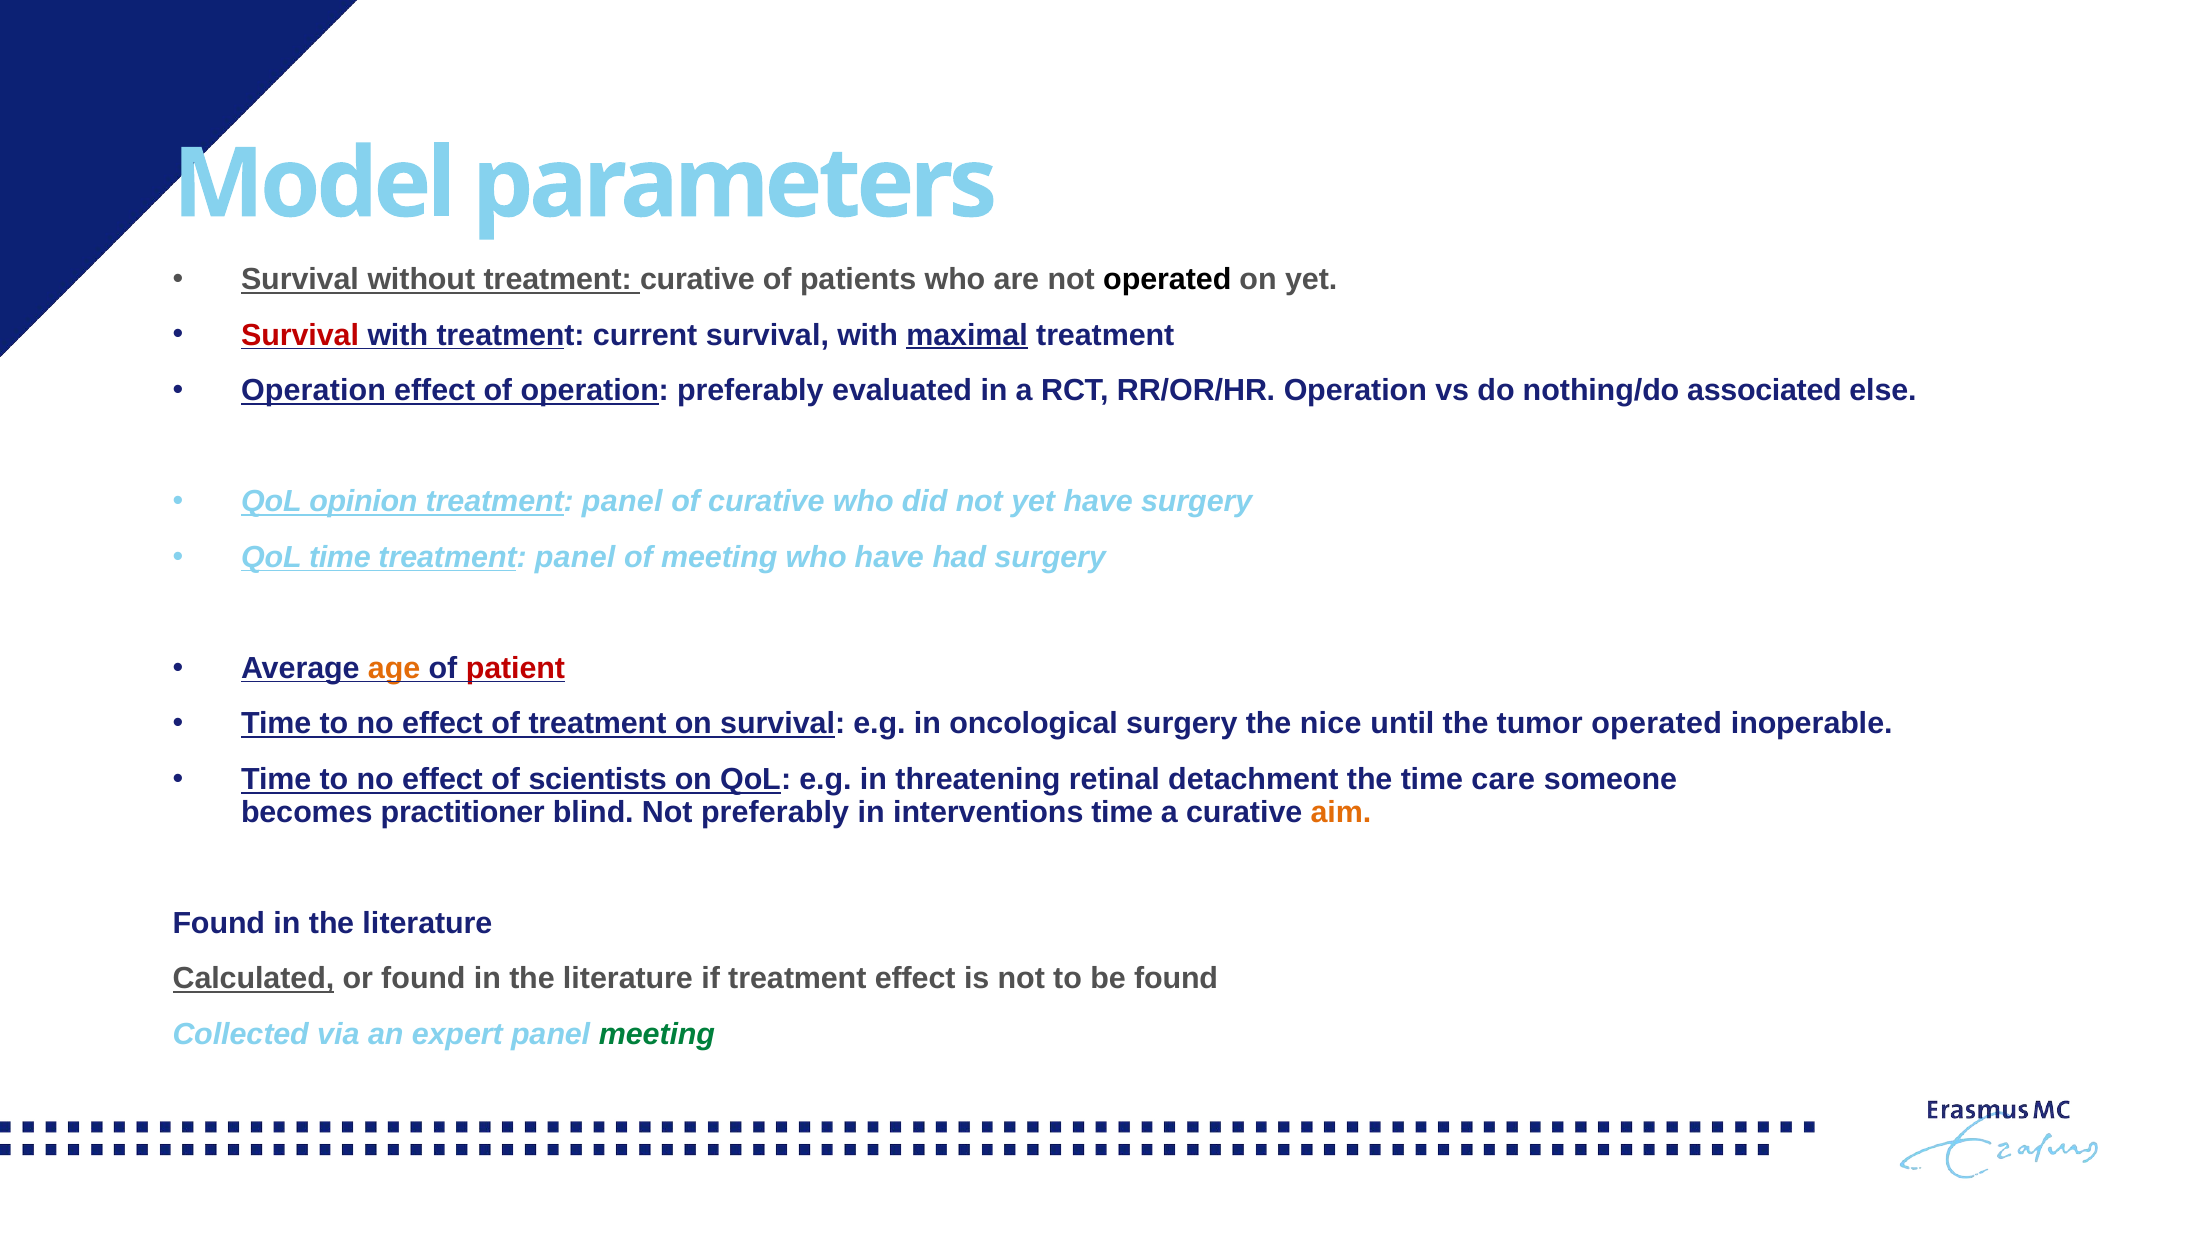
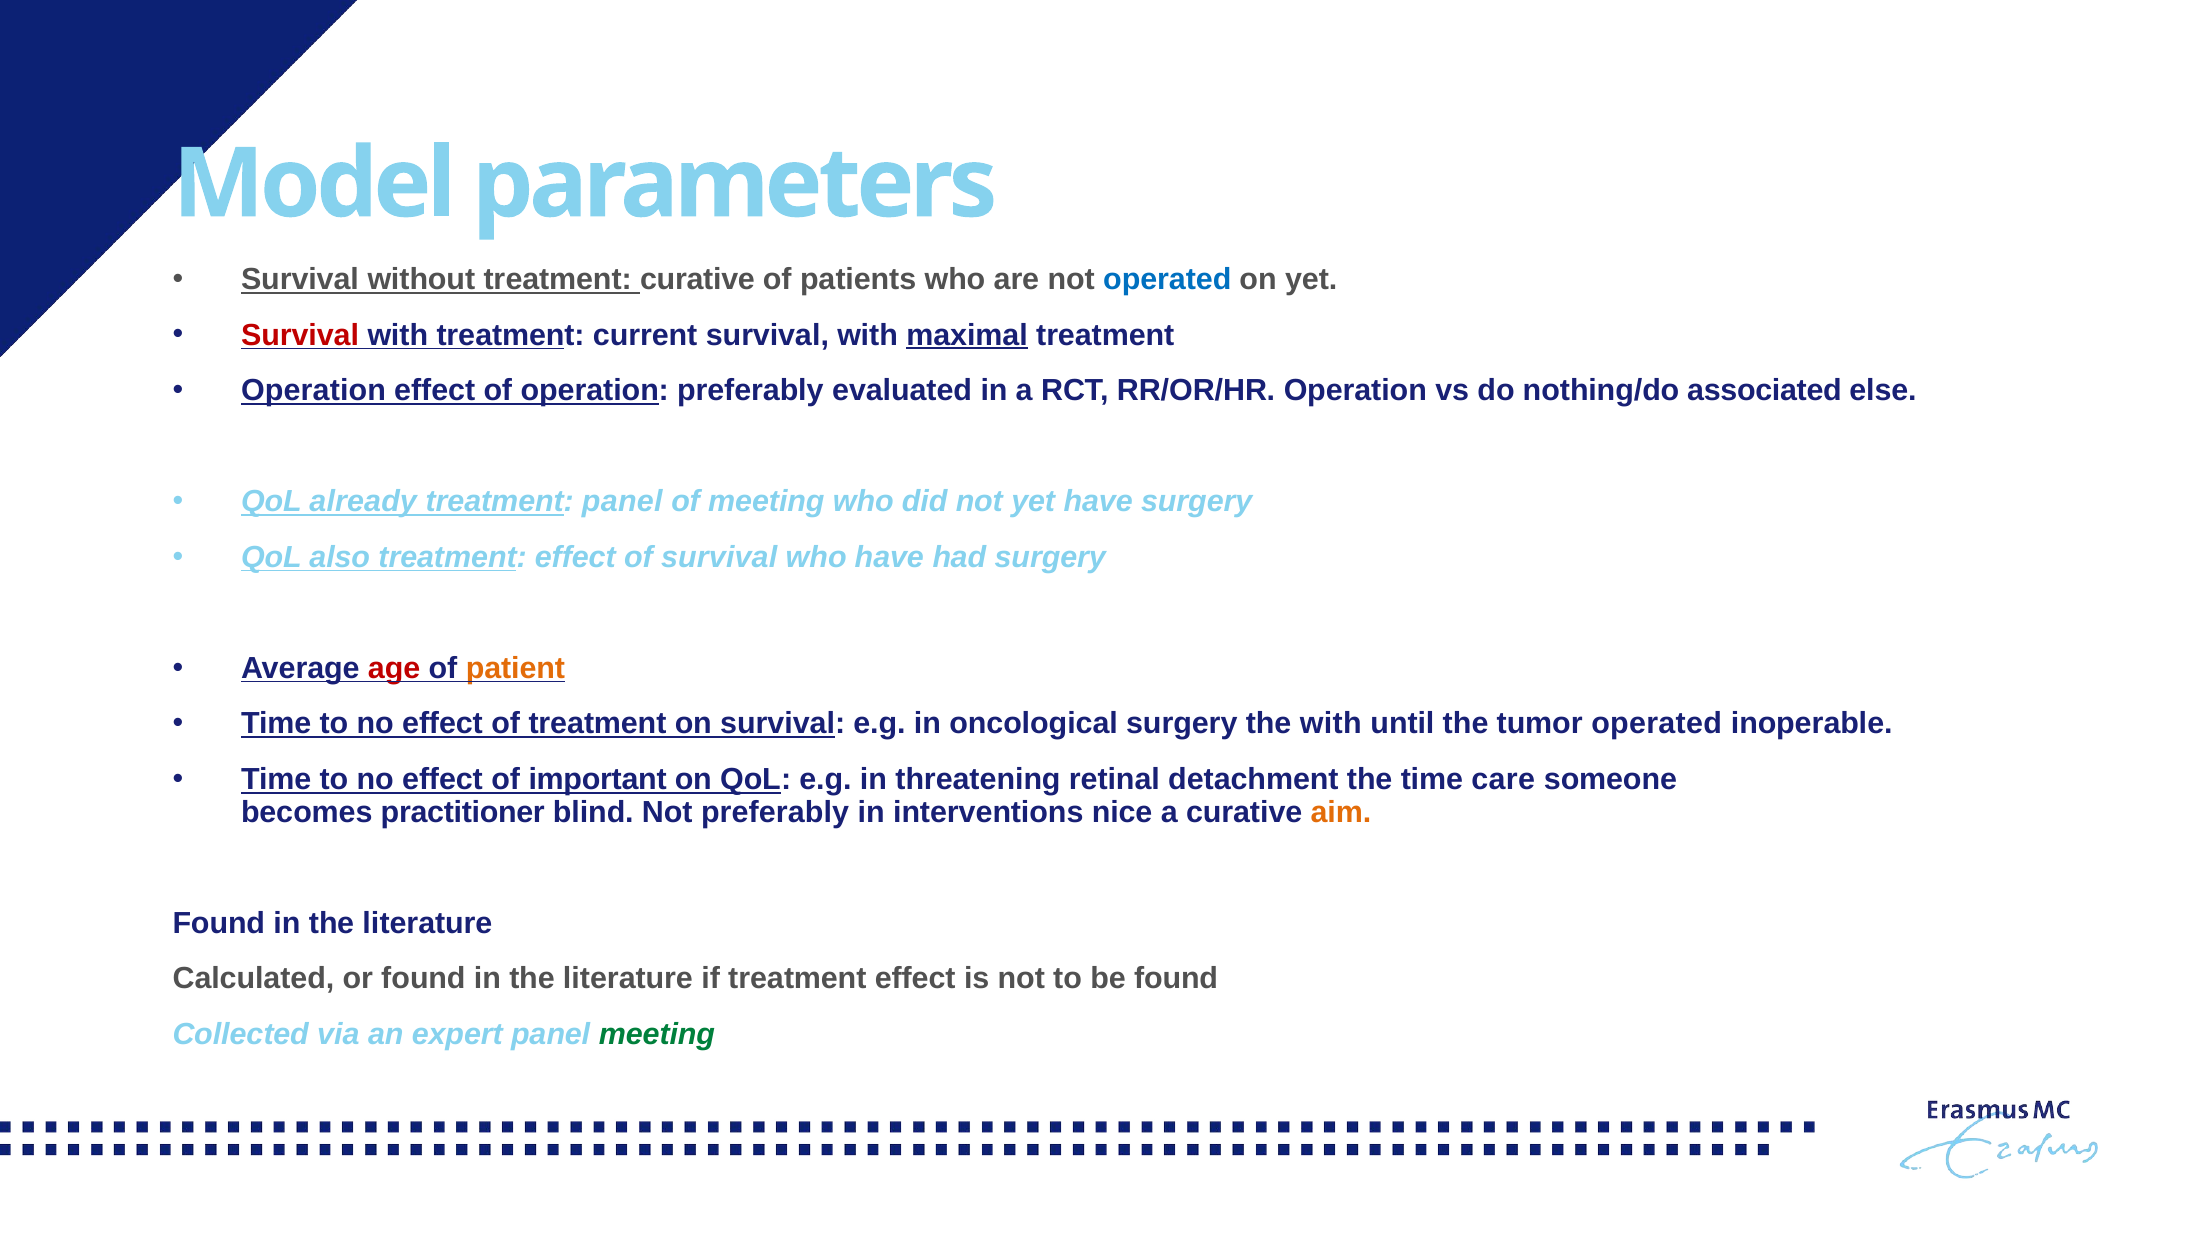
operated at (1167, 279) colour: black -> blue
opinion: opinion -> already
of curative: curative -> meeting
QoL time: time -> also
panel at (575, 557): panel -> effect
of meeting: meeting -> survival
age colour: orange -> red
patient colour: red -> orange
the nice: nice -> with
scientists: scientists -> important
interventions time: time -> nice
Calculated underline: present -> none
